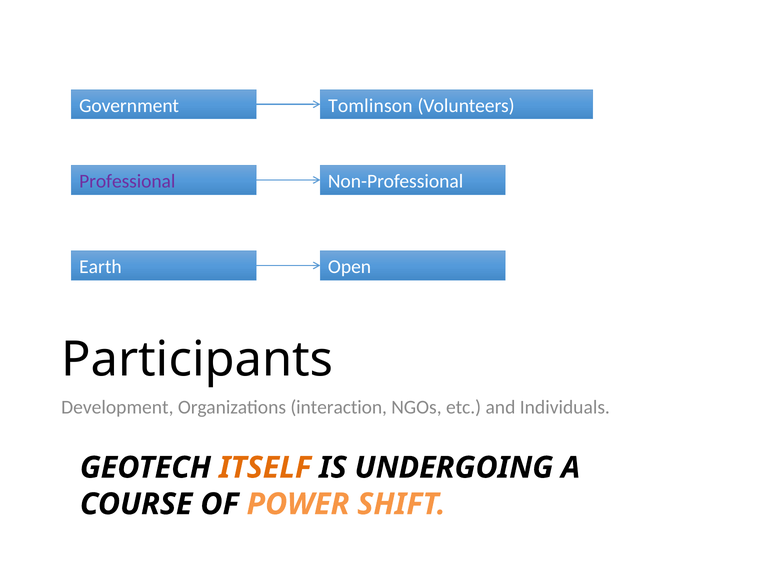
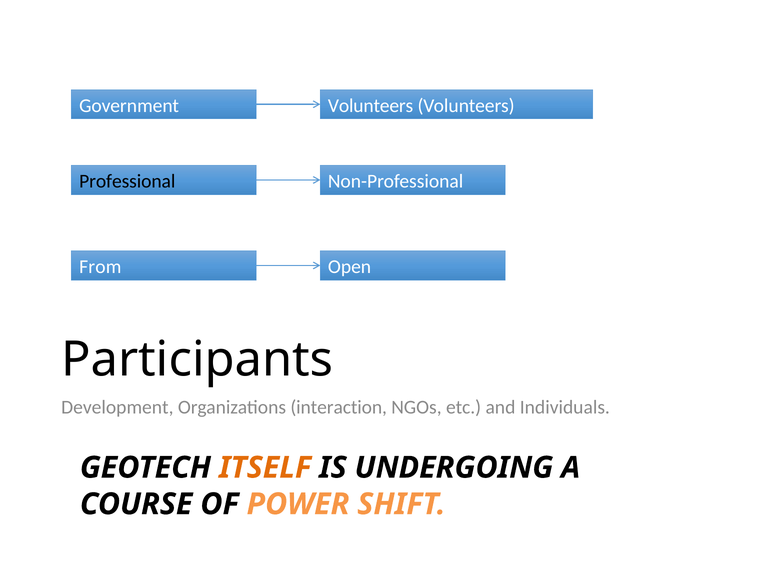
Government Tomlinson: Tomlinson -> Volunteers
Professional colour: purple -> black
Earth: Earth -> From
